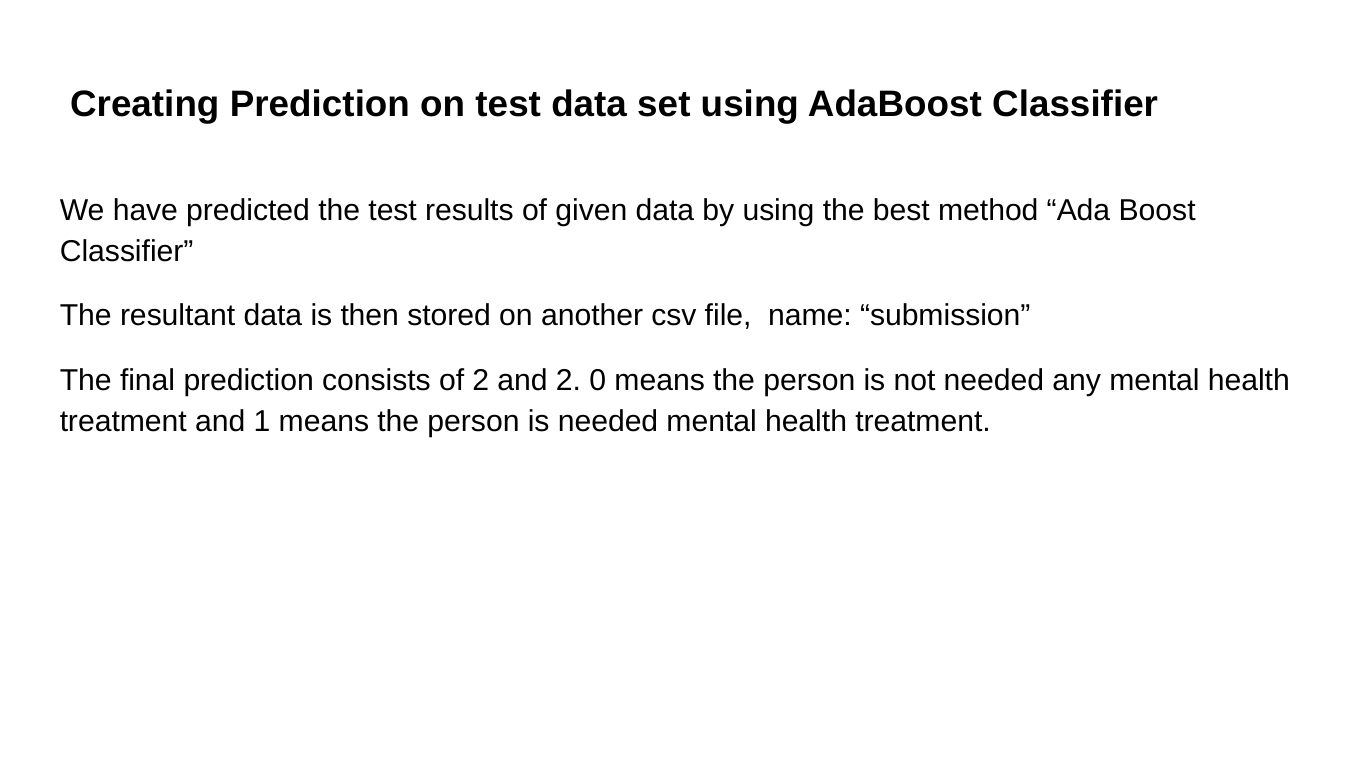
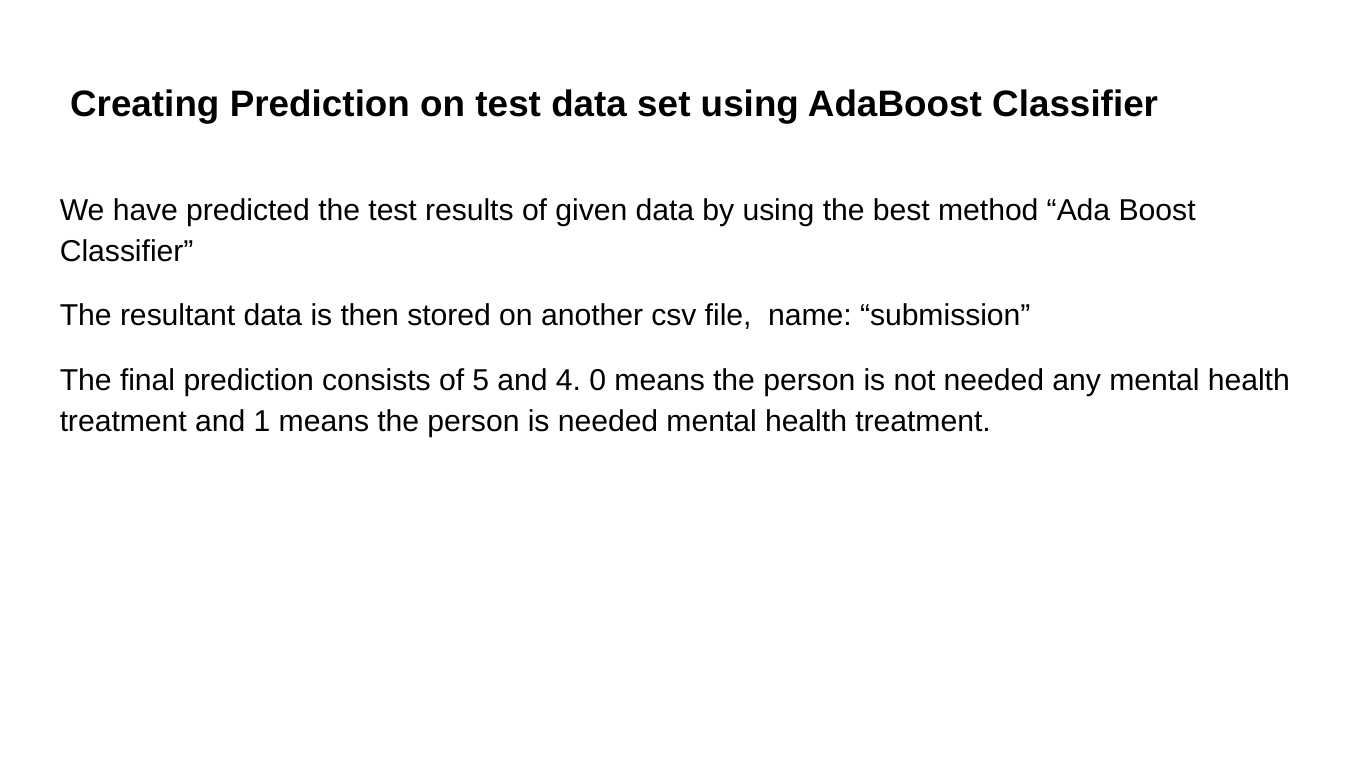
of 2: 2 -> 5
and 2: 2 -> 4
